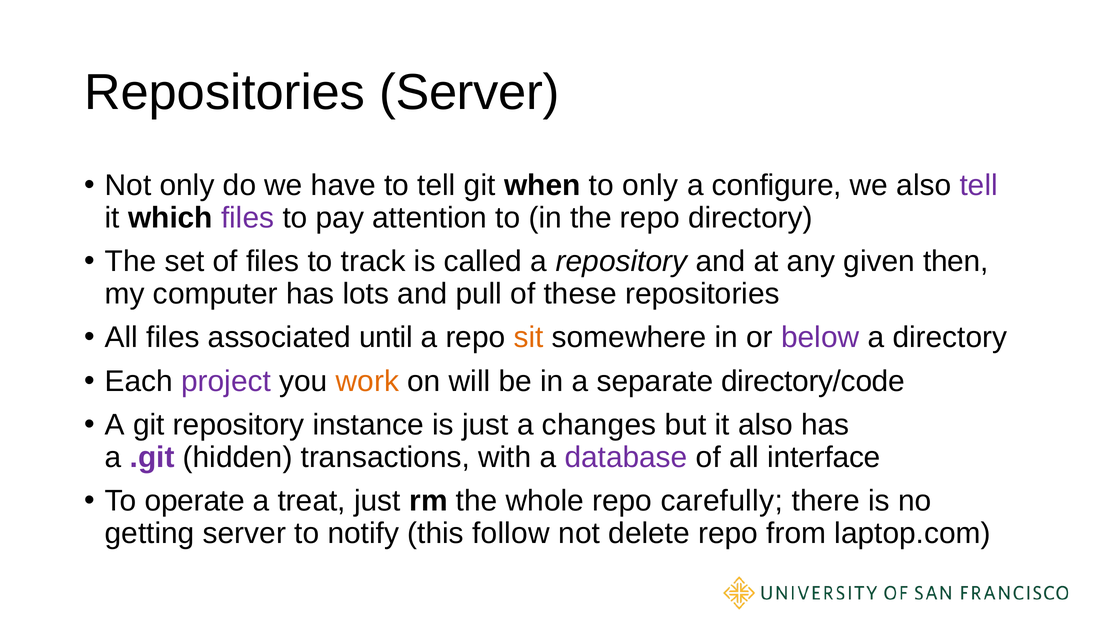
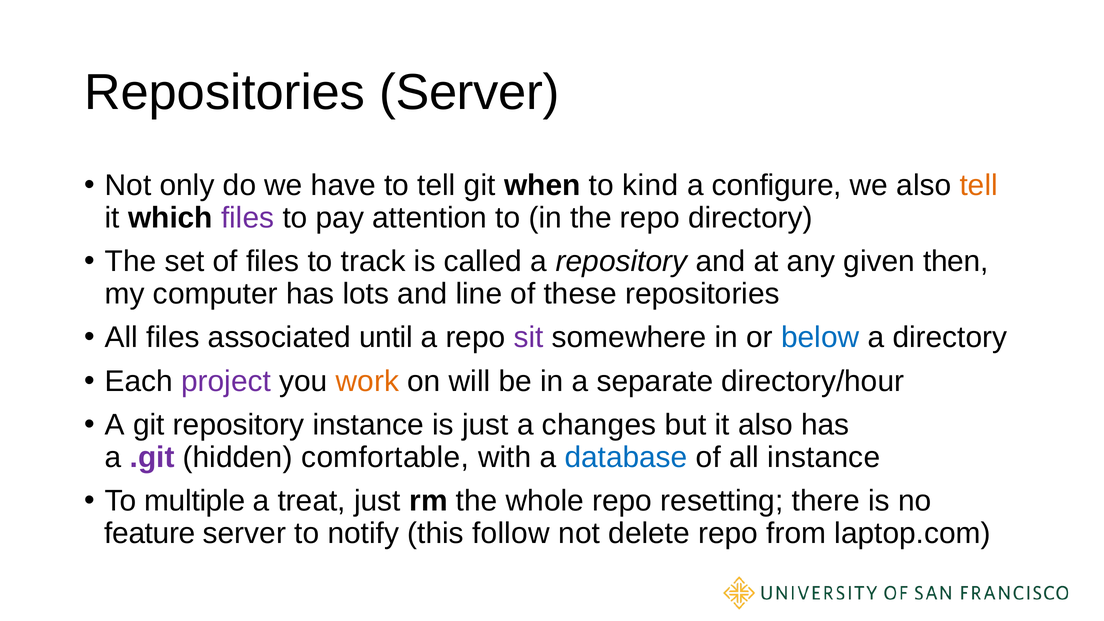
to only: only -> kind
tell at (979, 185) colour: purple -> orange
pull: pull -> line
sit colour: orange -> purple
below colour: purple -> blue
directory/code: directory/code -> directory/hour
transactions: transactions -> comfortable
database colour: purple -> blue
all interface: interface -> instance
operate: operate -> multiple
carefully: carefully -> resetting
getting: getting -> feature
